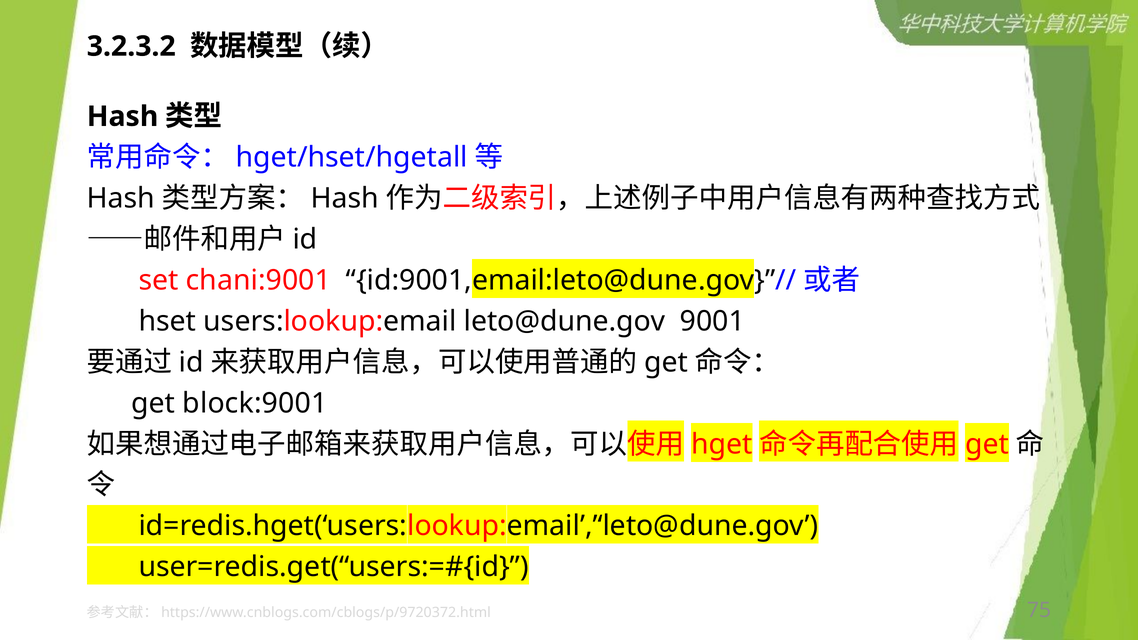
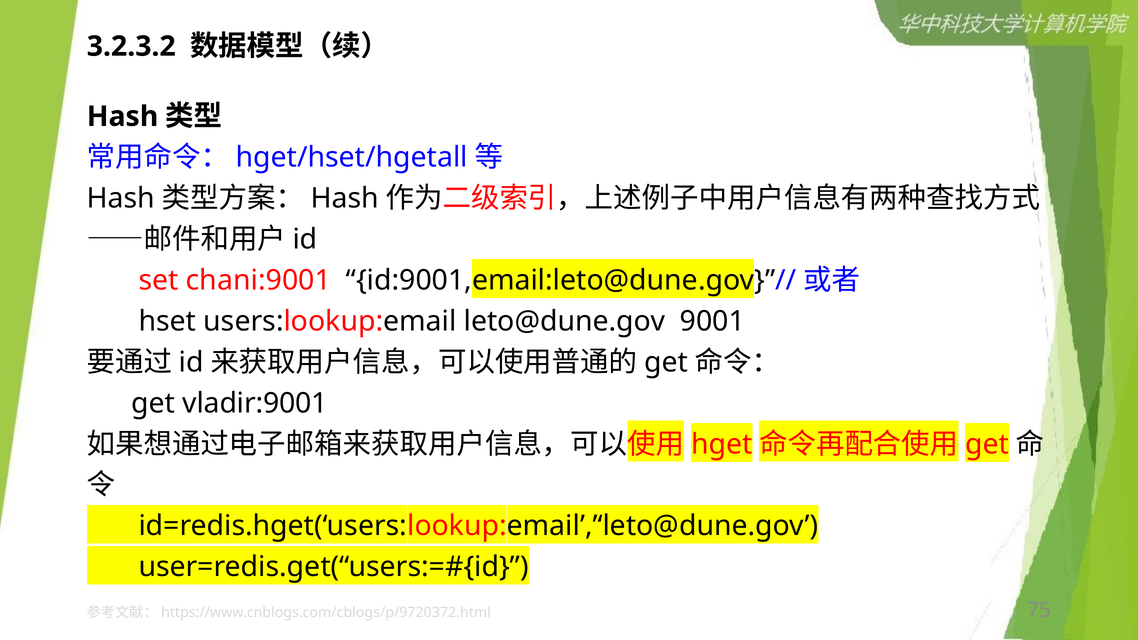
block:9001: block:9001 -> vladir:9001
